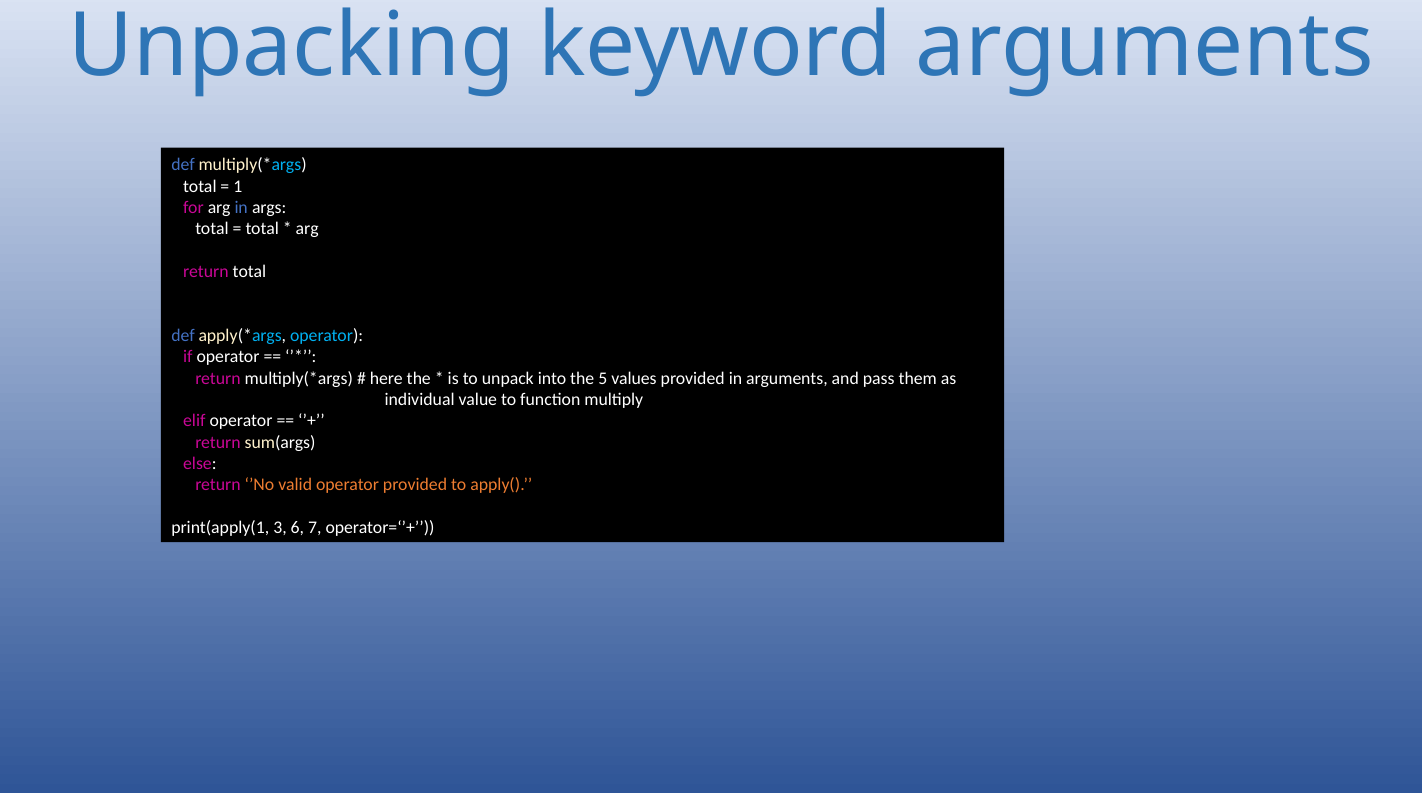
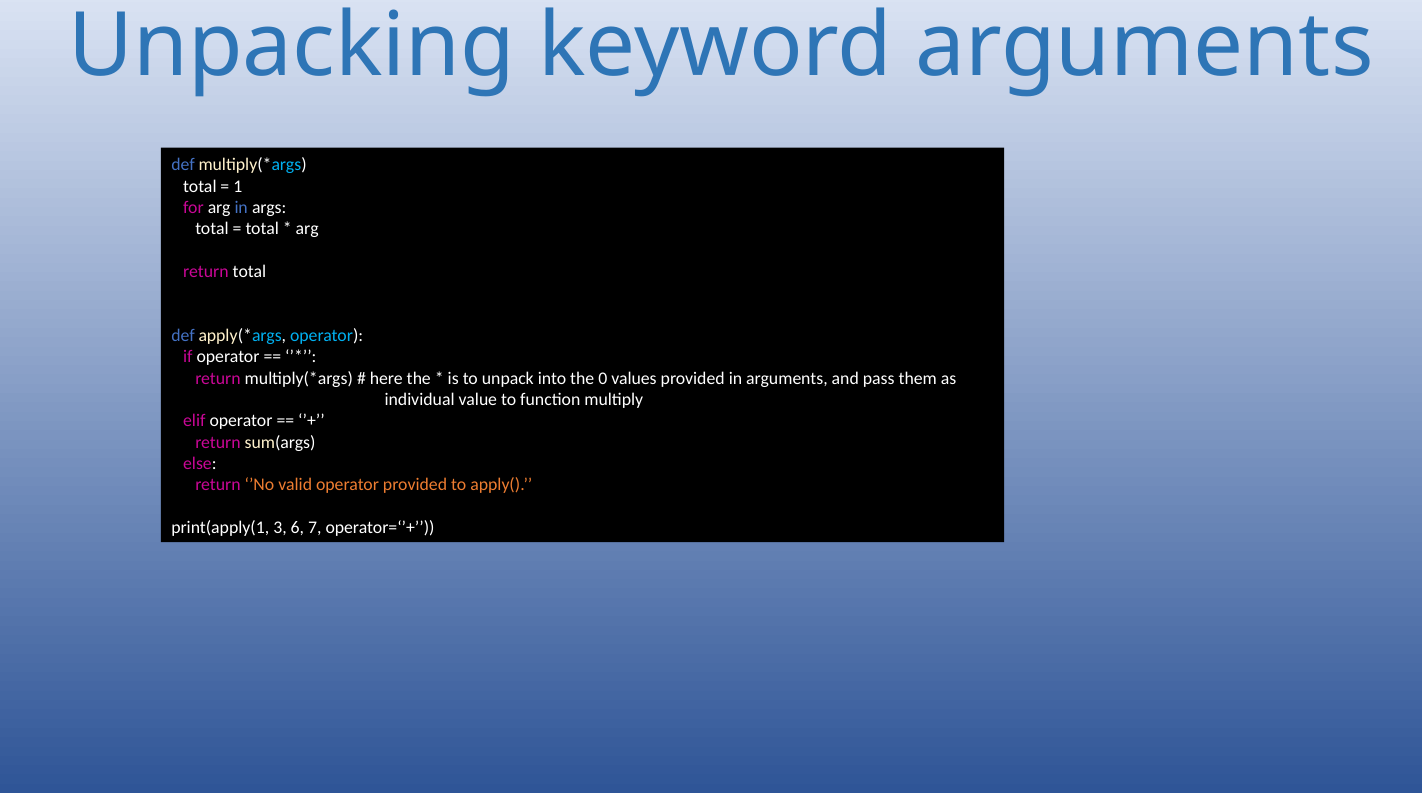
5: 5 -> 0
